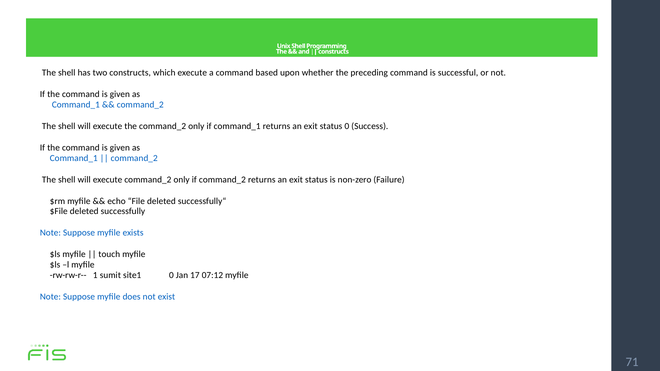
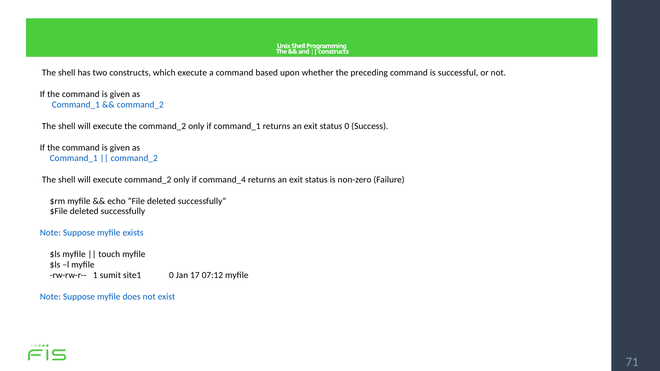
if command_2: command_2 -> command_4
